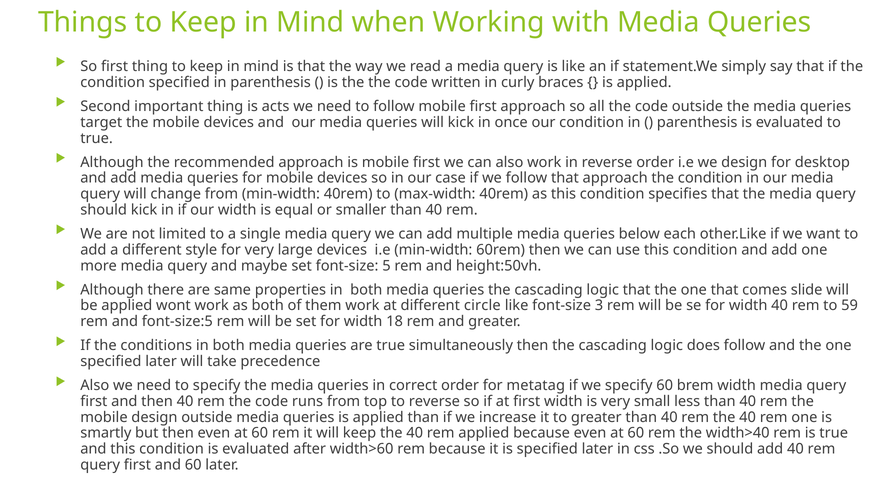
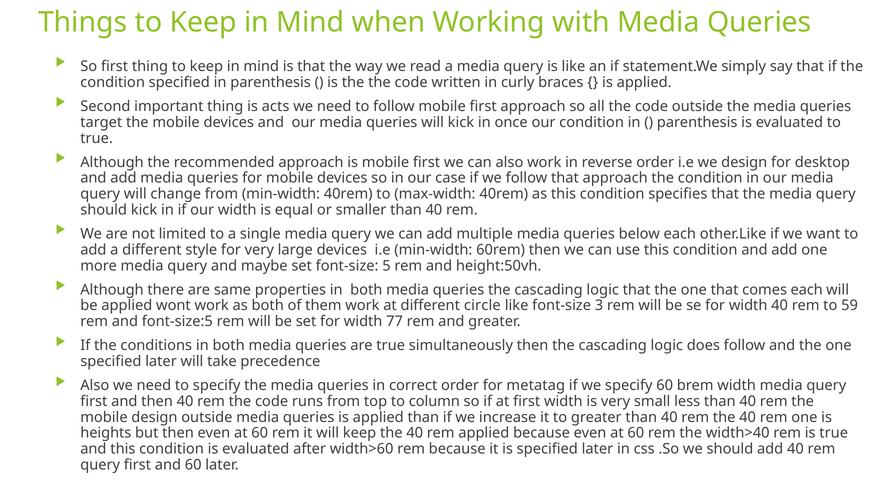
comes slide: slide -> each
18: 18 -> 77
to reverse: reverse -> column
smartly: smartly -> heights
